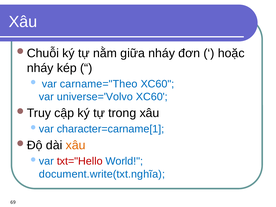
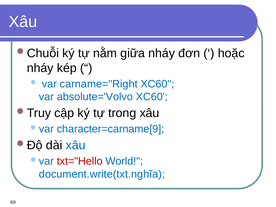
carname="Theo: carname="Theo -> carname="Right
universe='Volvo: universe='Volvo -> absolute='Volvo
character=carname[1: character=carname[1 -> character=carname[9
xâu at (76, 145) colour: orange -> blue
